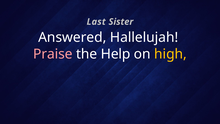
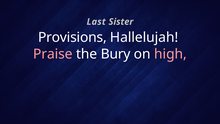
Answered: Answered -> Provisions
Help: Help -> Bury
high colour: yellow -> pink
